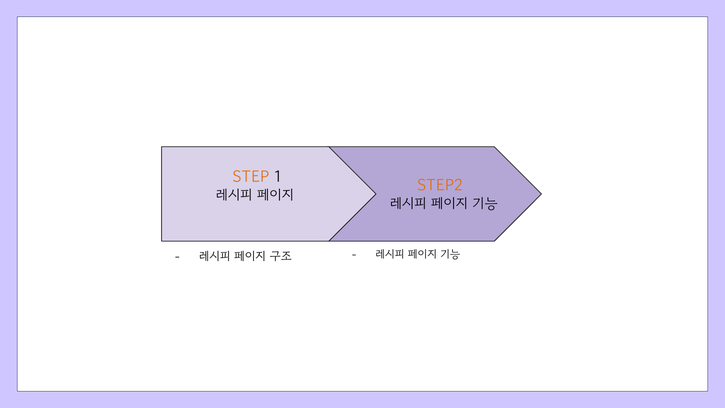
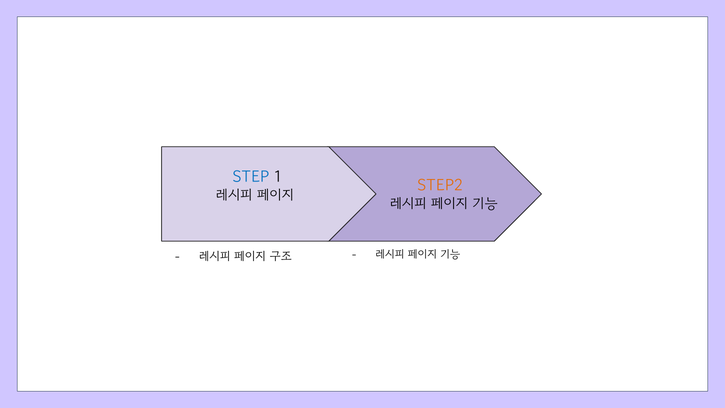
STEP colour: orange -> blue
